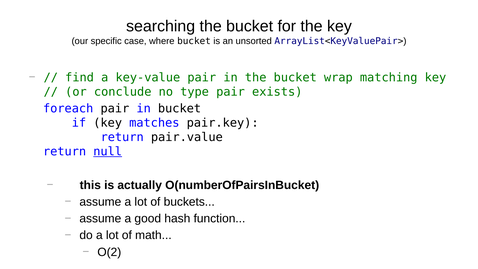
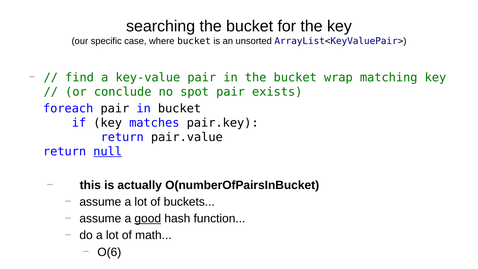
type: type -> spot
good underline: none -> present
O(2: O(2 -> O(6
